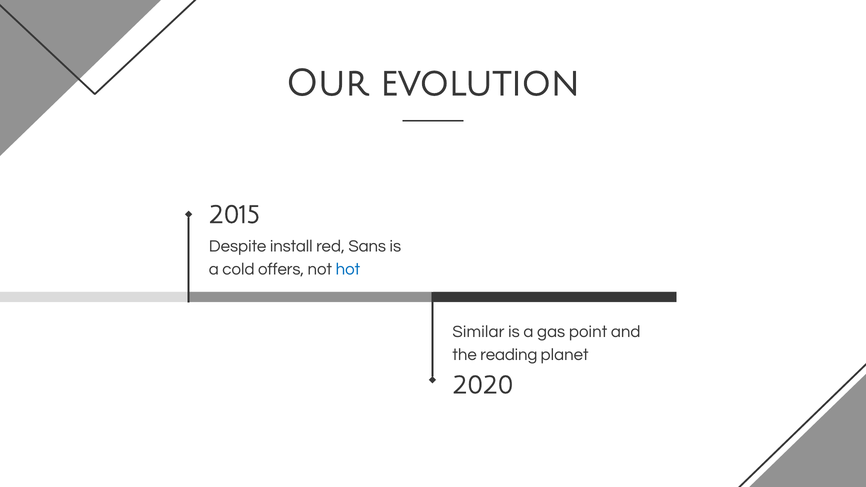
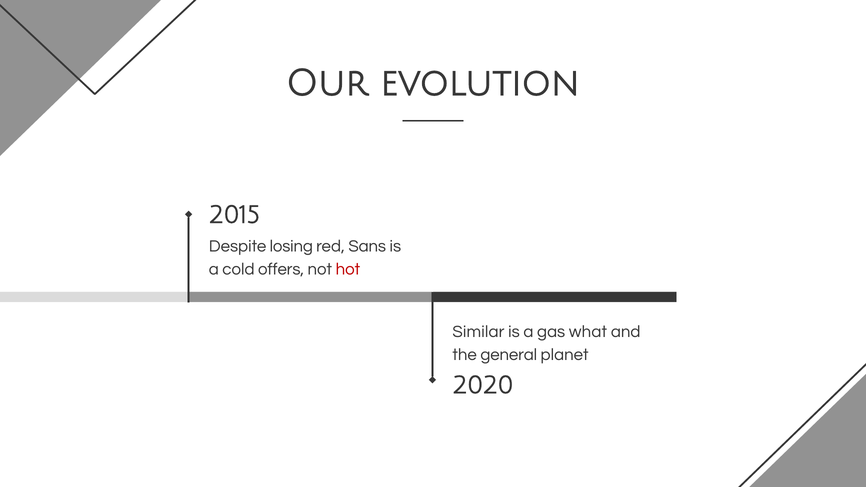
install: install -> losing
hot colour: blue -> red
point: point -> what
reading: reading -> general
